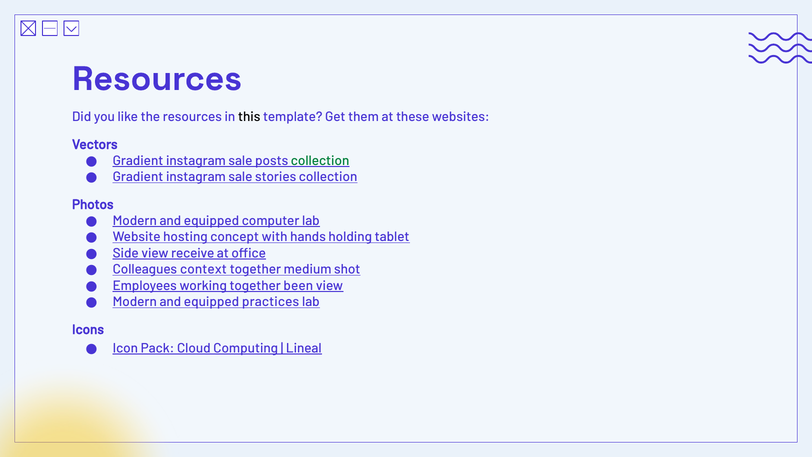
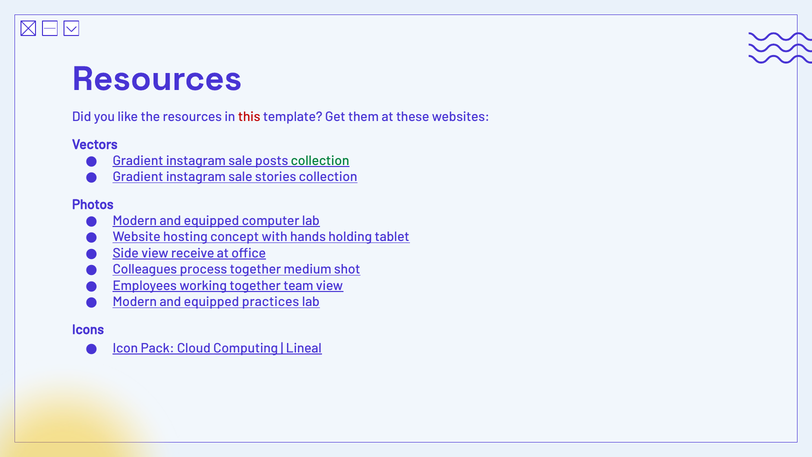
this colour: black -> red
context: context -> process
been: been -> team
